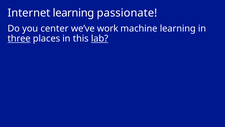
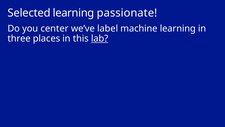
Internet: Internet -> Selected
work: work -> label
three underline: present -> none
